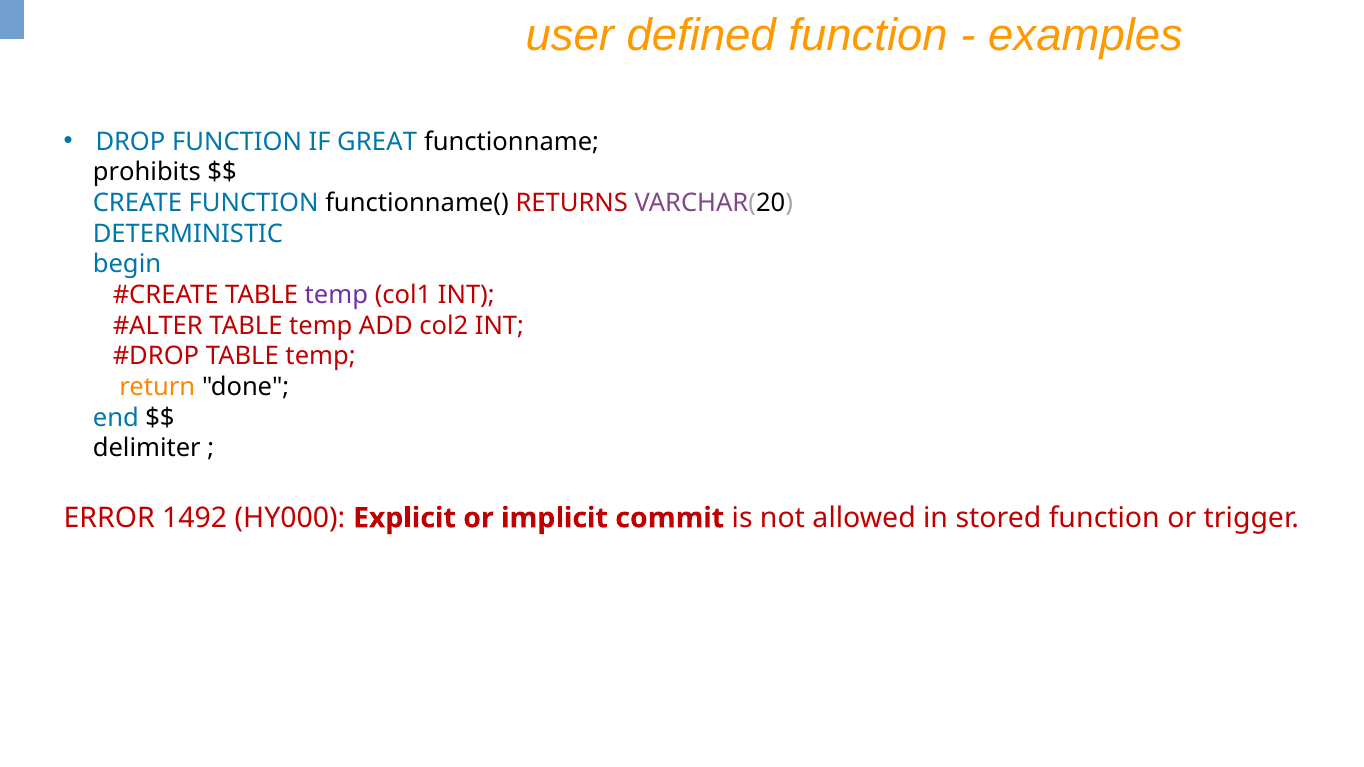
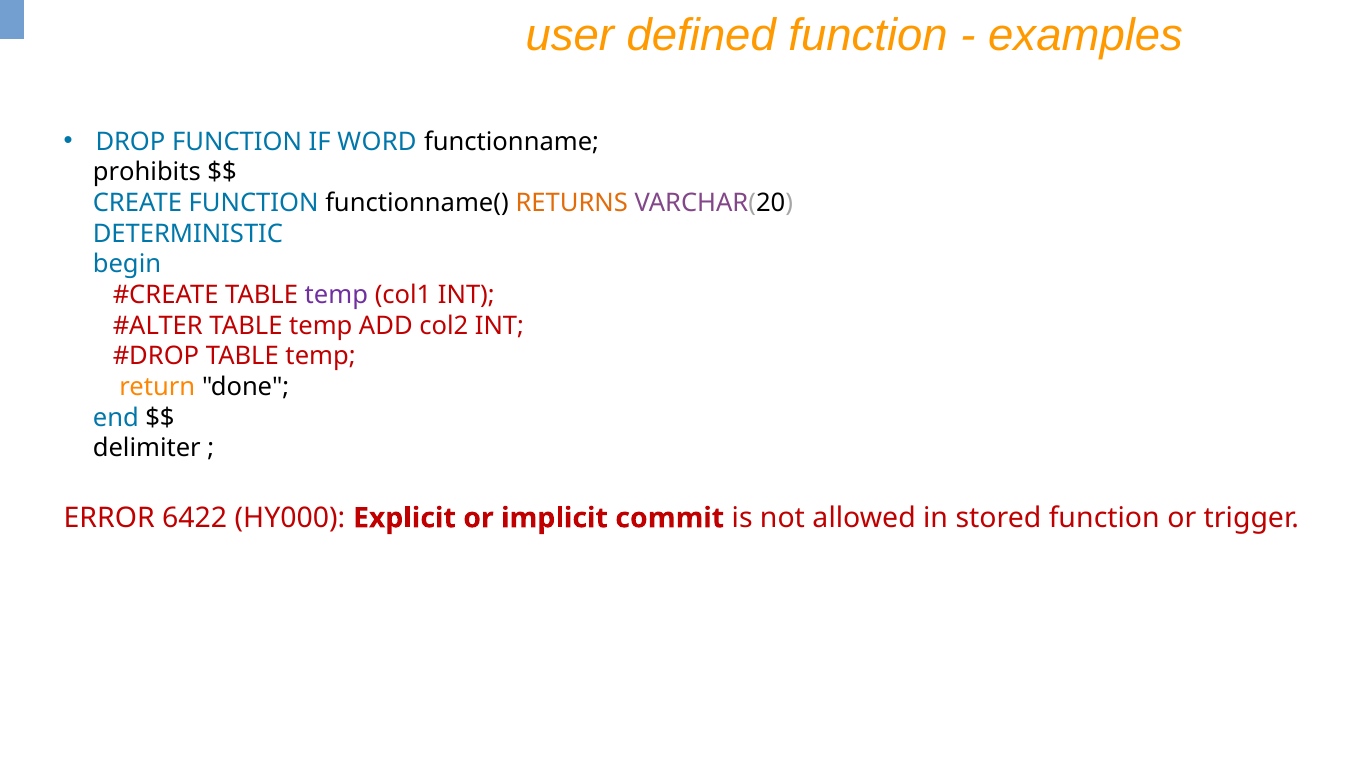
GREAT: GREAT -> WORD
RETURNS colour: red -> orange
1492: 1492 -> 6422
